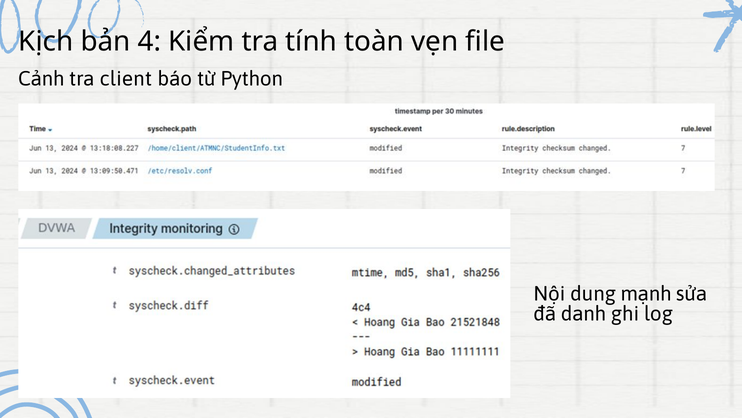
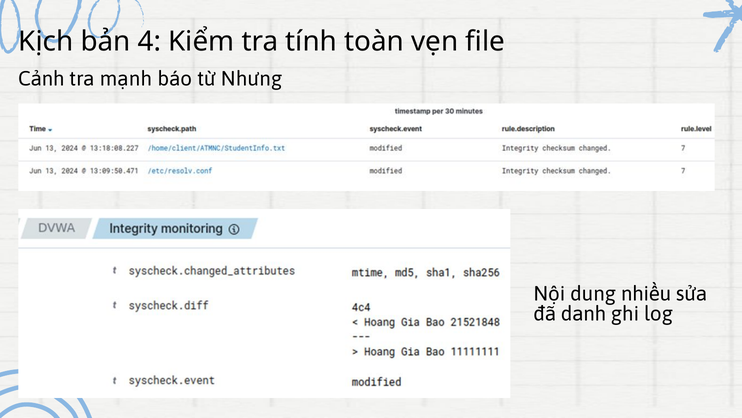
client: client -> mạnh
Python: Python -> Nhưng
mạnh: mạnh -> nhiều
